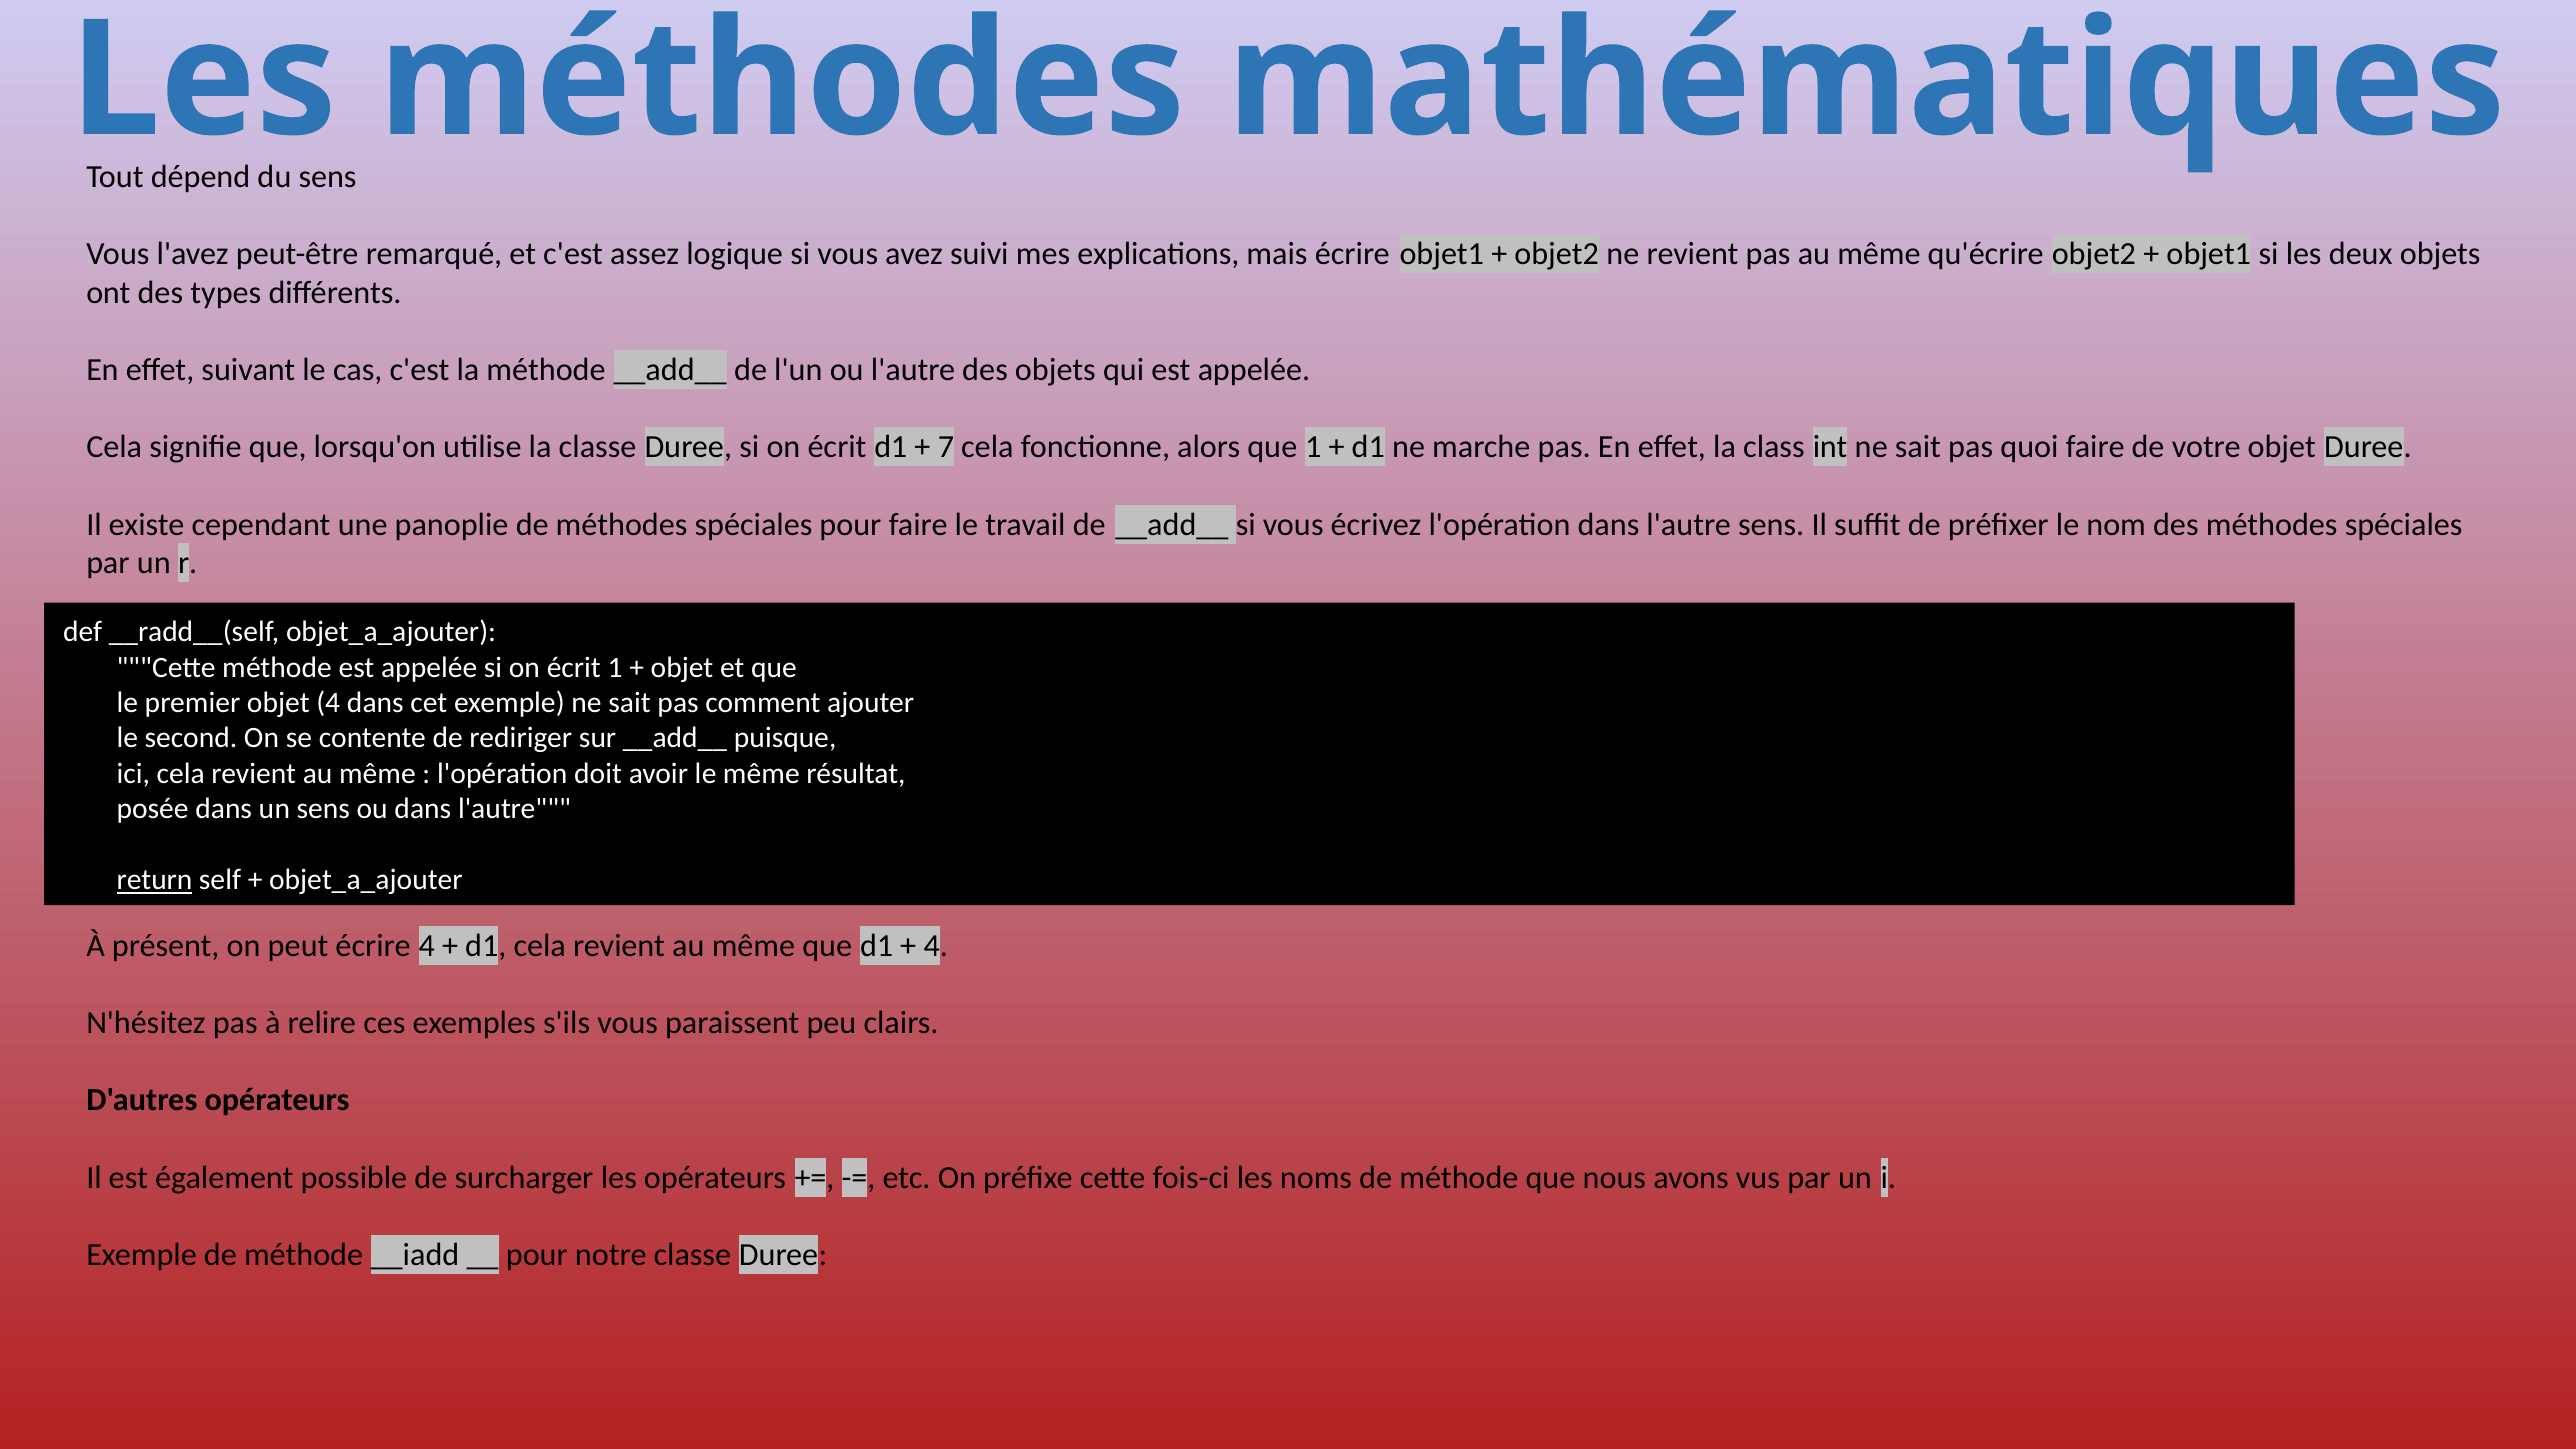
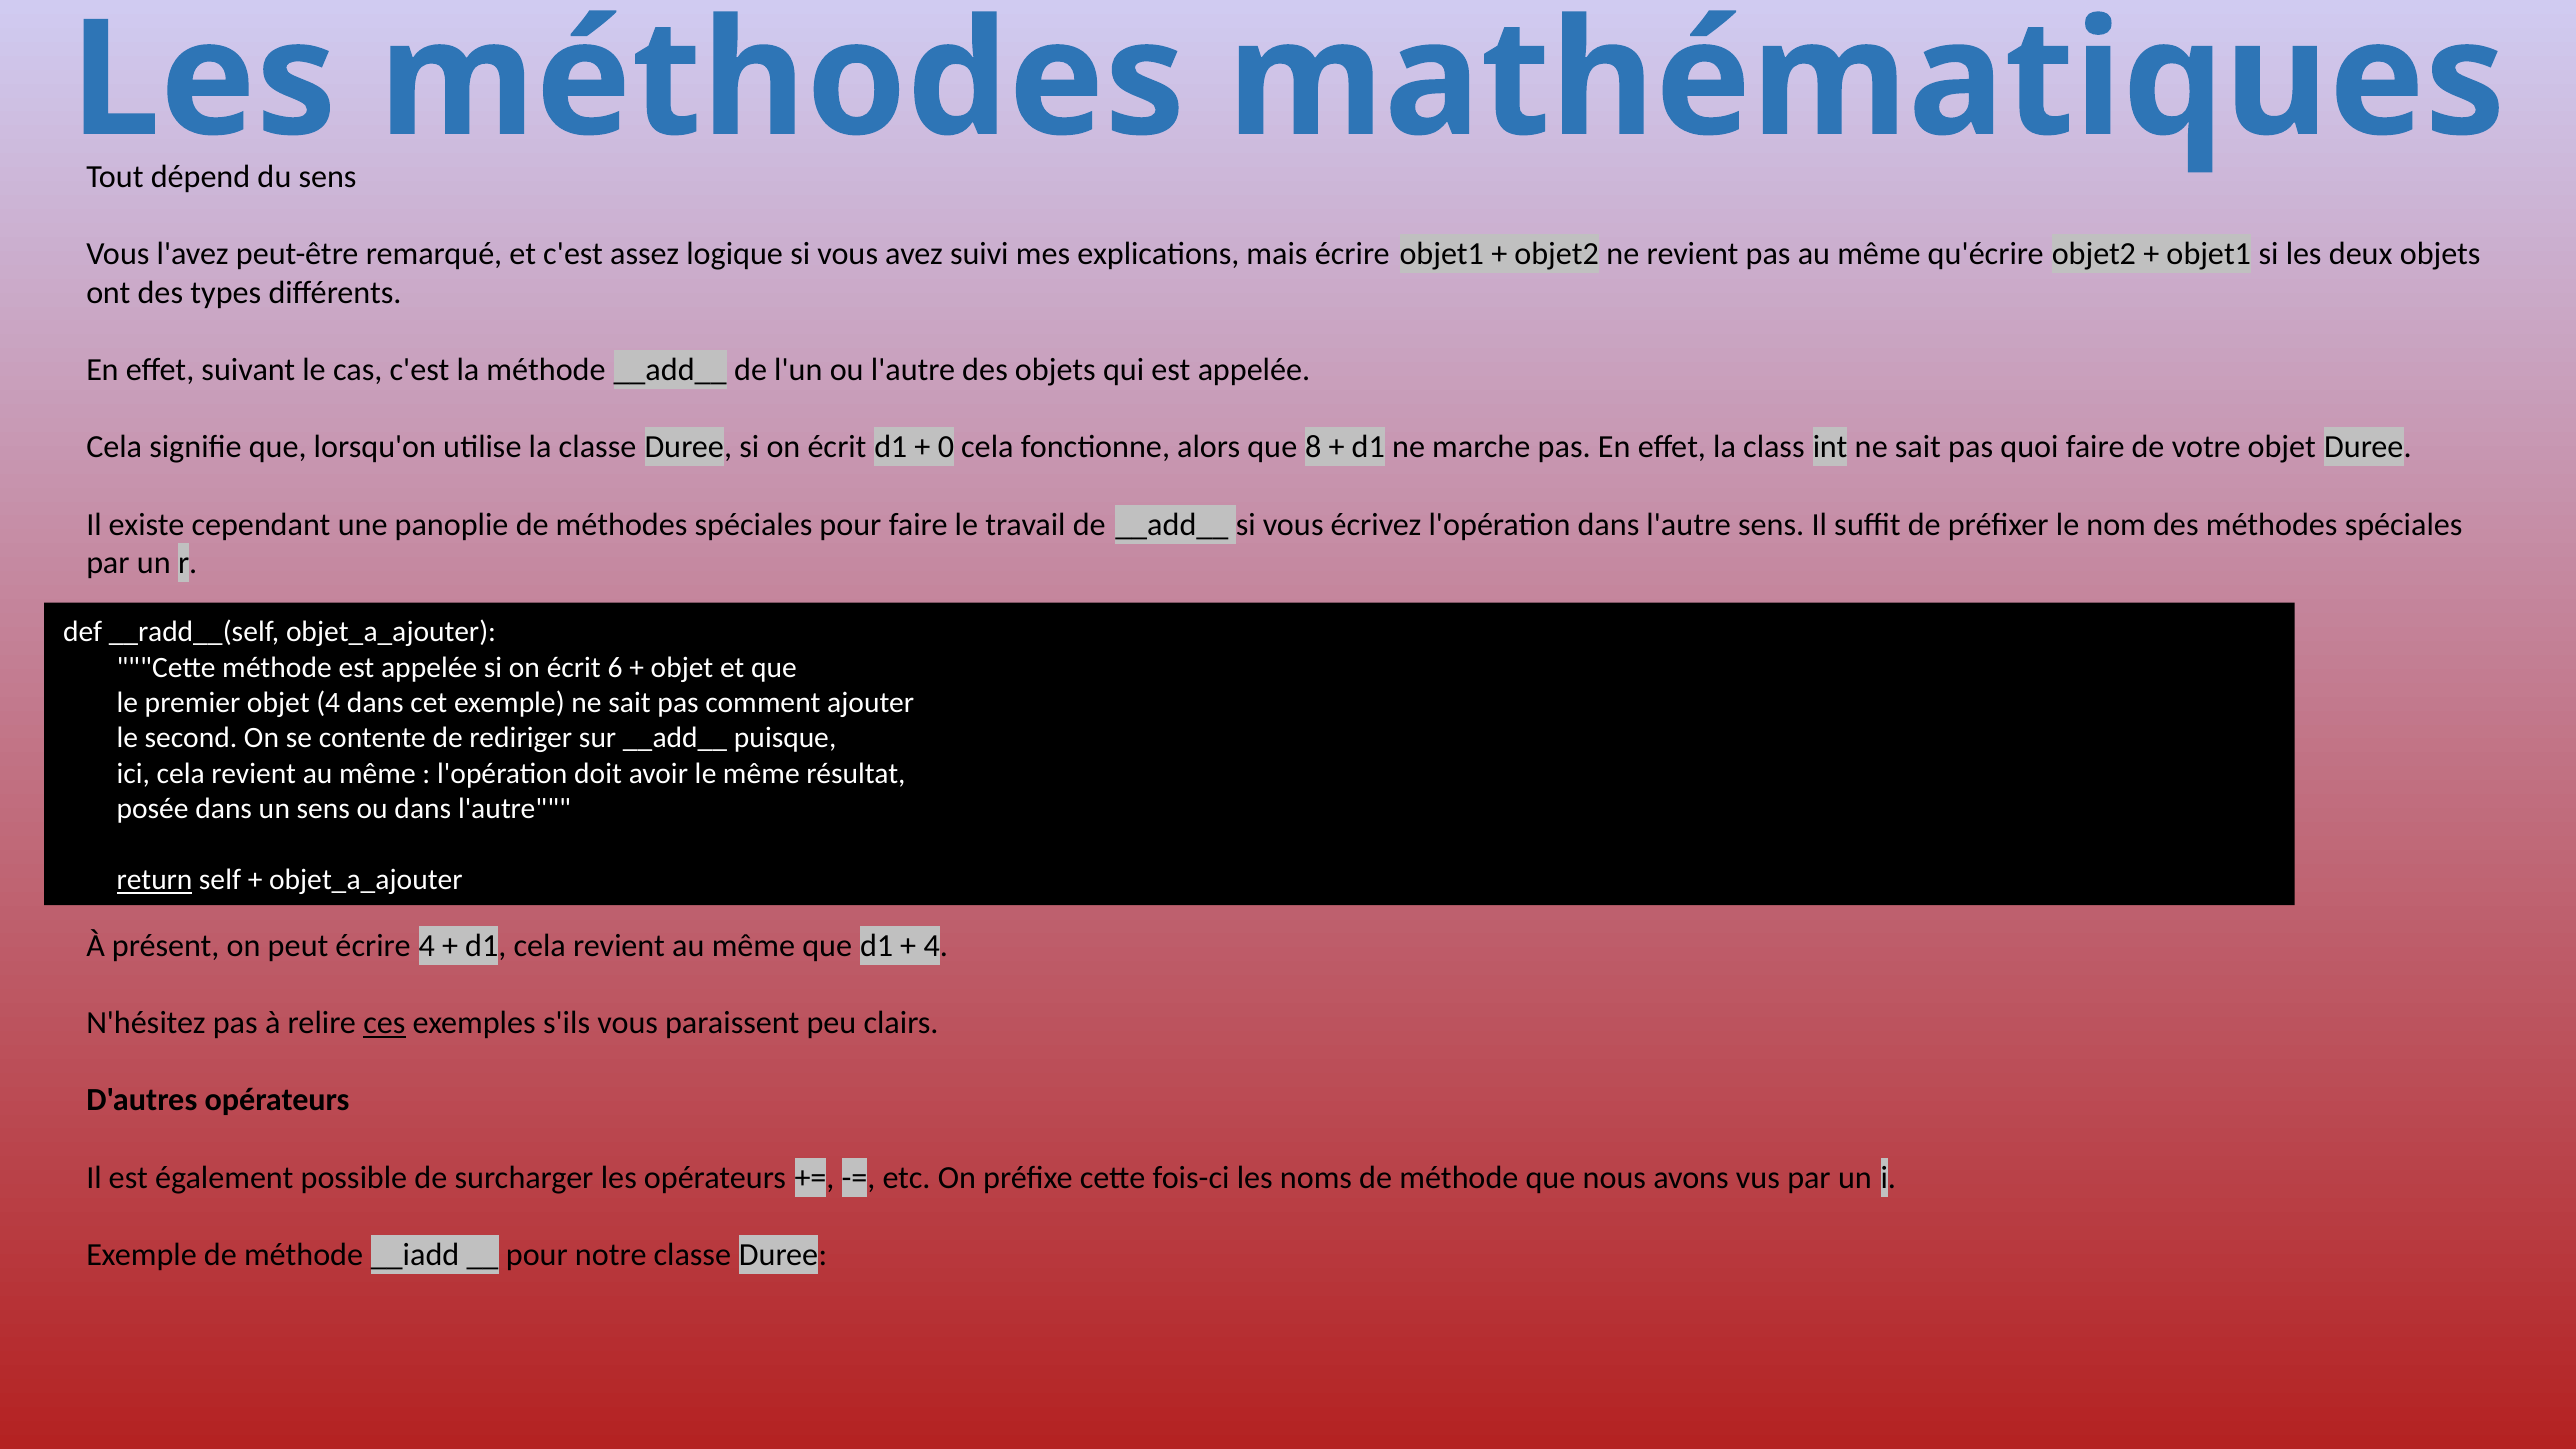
7: 7 -> 0
que 1: 1 -> 8
écrit 1: 1 -> 6
ces underline: none -> present
